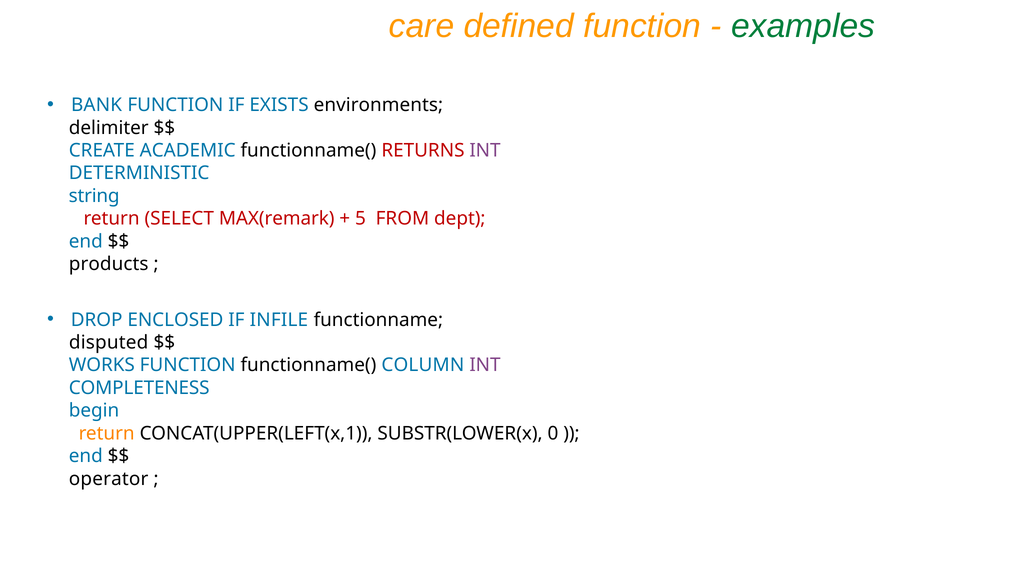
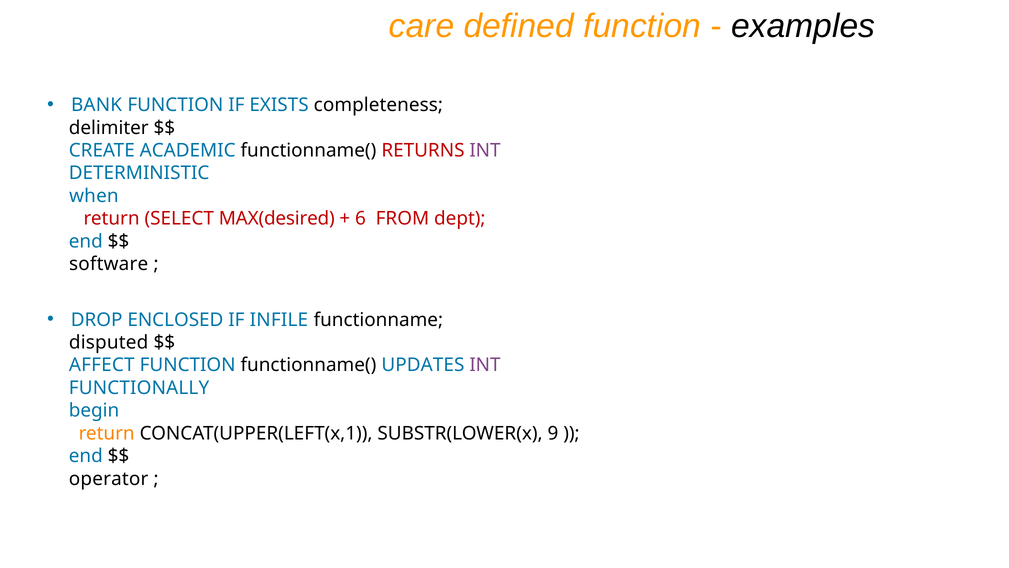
examples colour: green -> black
environments: environments -> completeness
string: string -> when
MAX(remark: MAX(remark -> MAX(desired
5: 5 -> 6
products: products -> software
WORKS: WORKS -> AFFECT
COLUMN: COLUMN -> UPDATES
COMPLETENESS: COMPLETENESS -> FUNCTIONALLY
0: 0 -> 9
